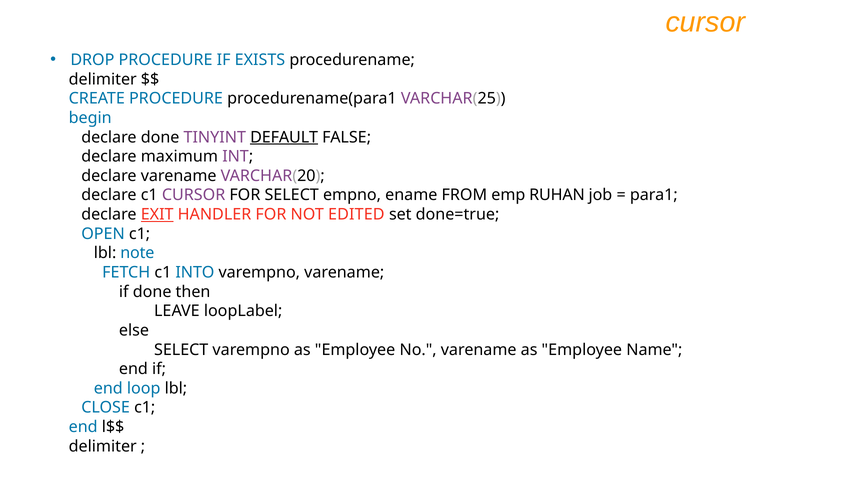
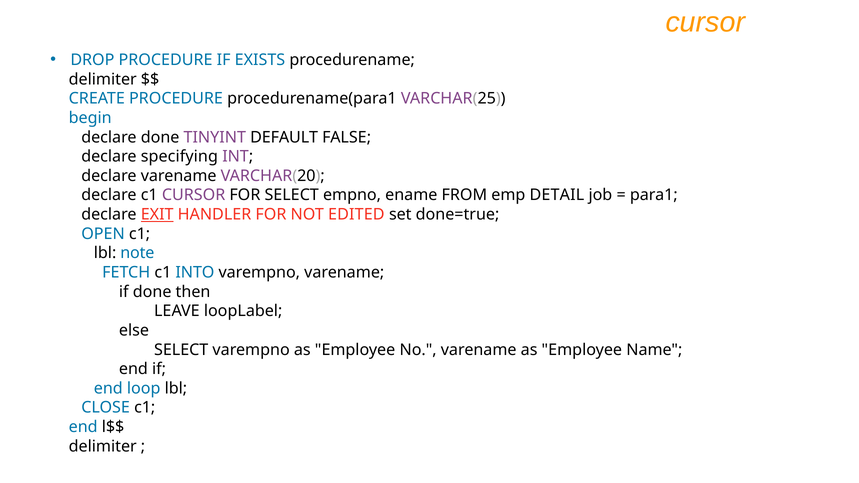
DEFAULT underline: present -> none
maximum: maximum -> specifying
RUHAN: RUHAN -> DETAIL
